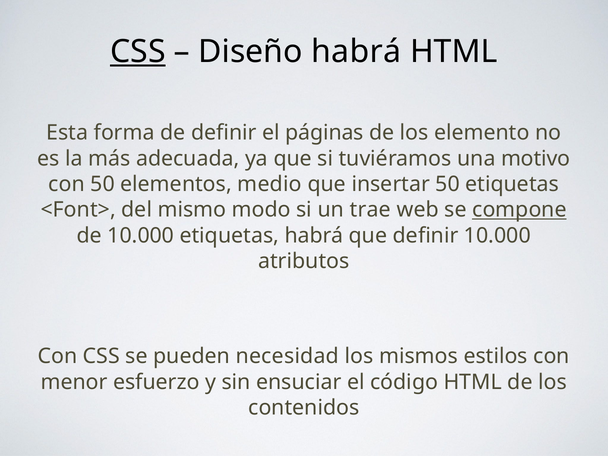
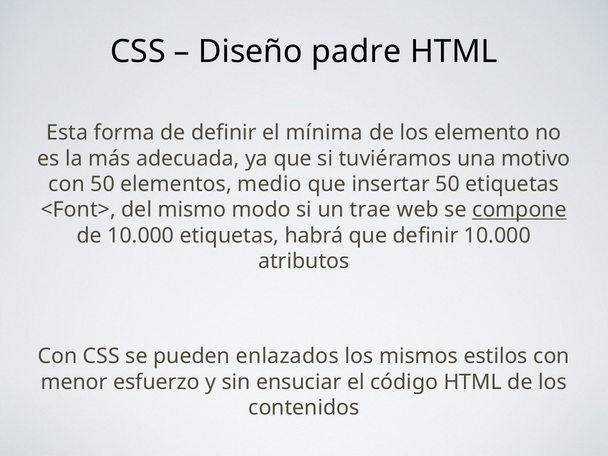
CSS at (138, 52) underline: present -> none
Diseño habrá: habrá -> padre
páginas: páginas -> mínima
necesidad: necesidad -> enlazados
